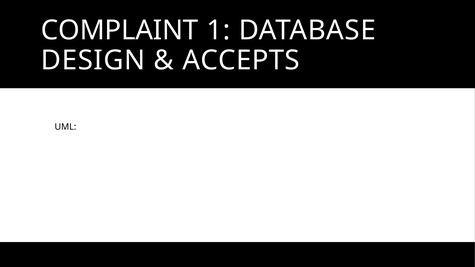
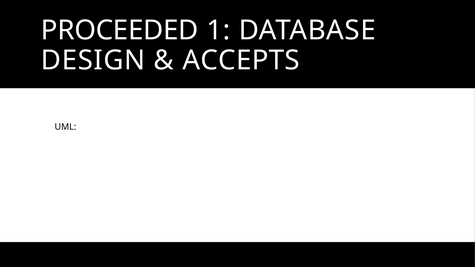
COMPLAINT: COMPLAINT -> PROCEEDED
